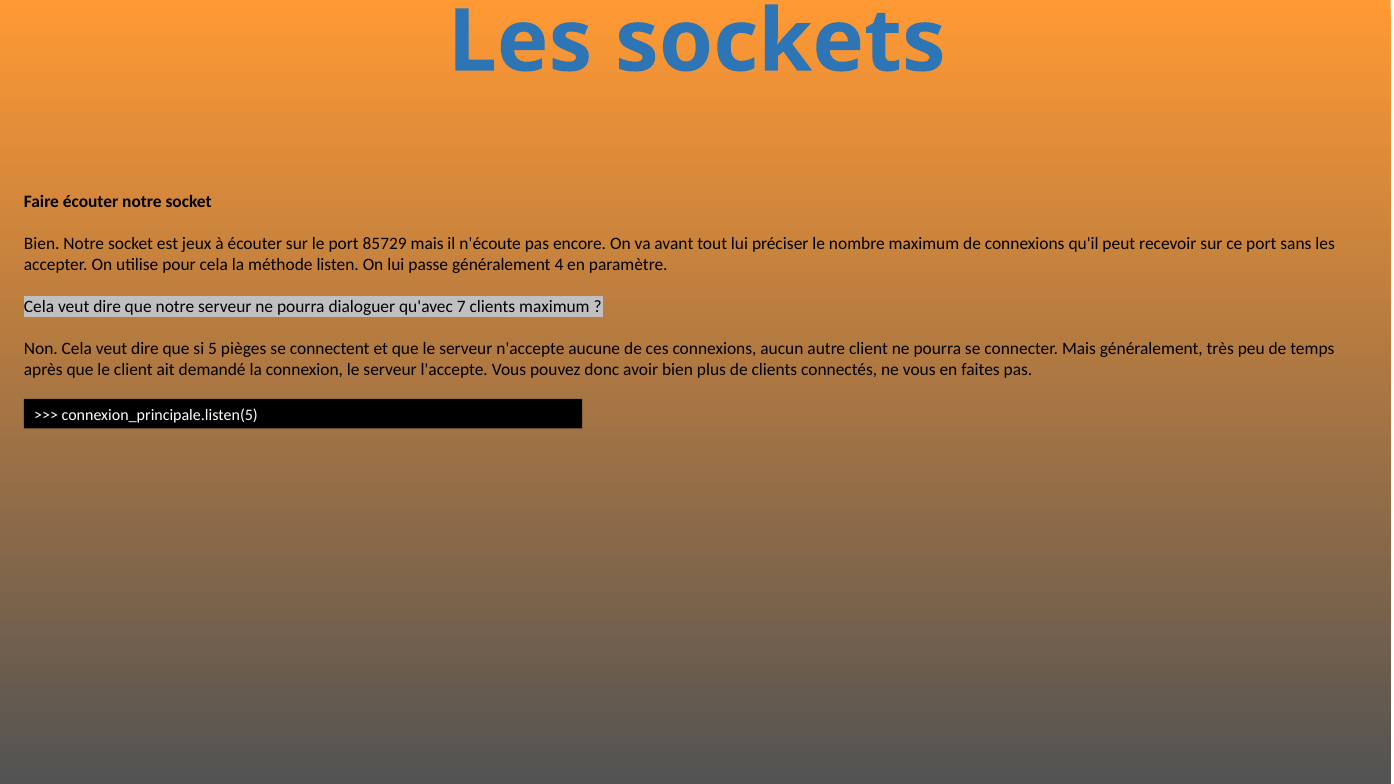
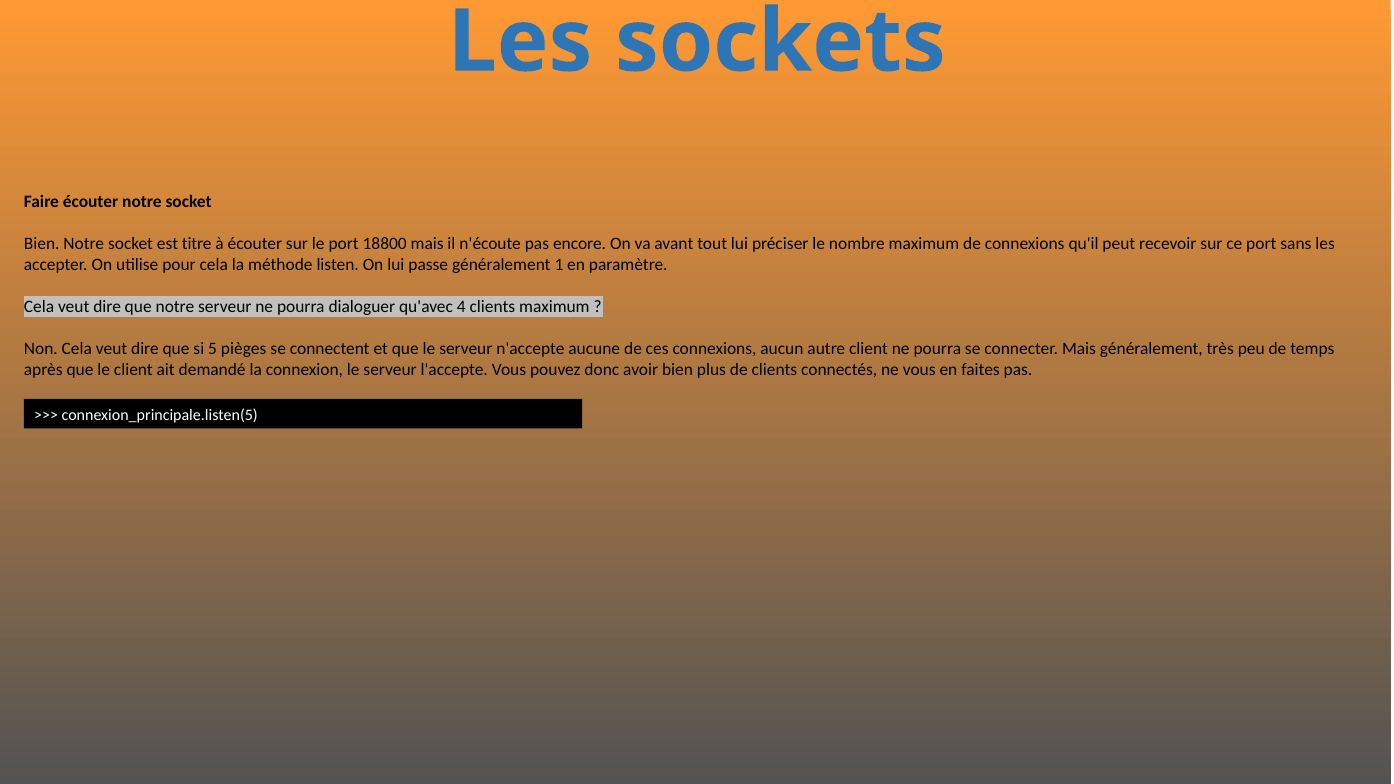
jeux: jeux -> titre
85729: 85729 -> 18800
4: 4 -> 1
7: 7 -> 4
